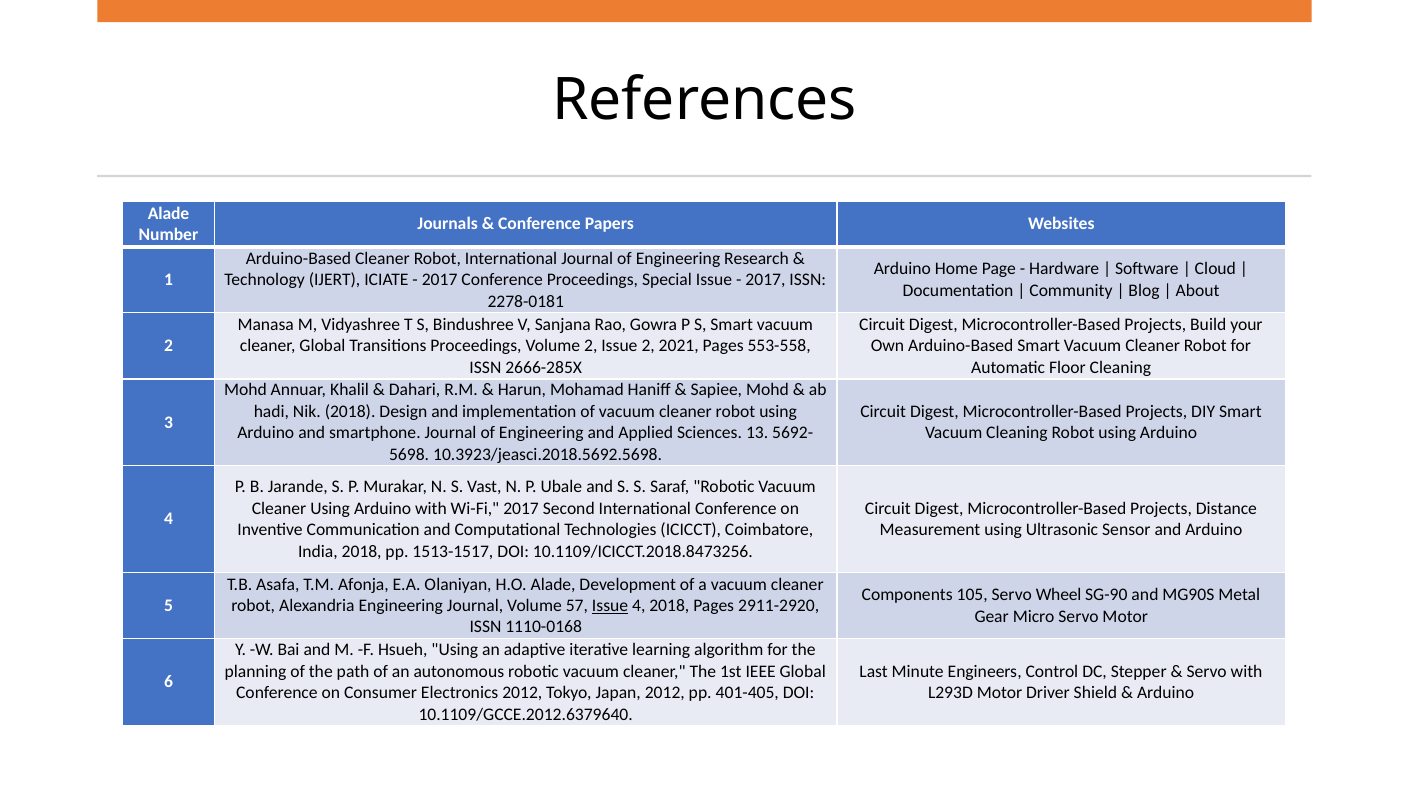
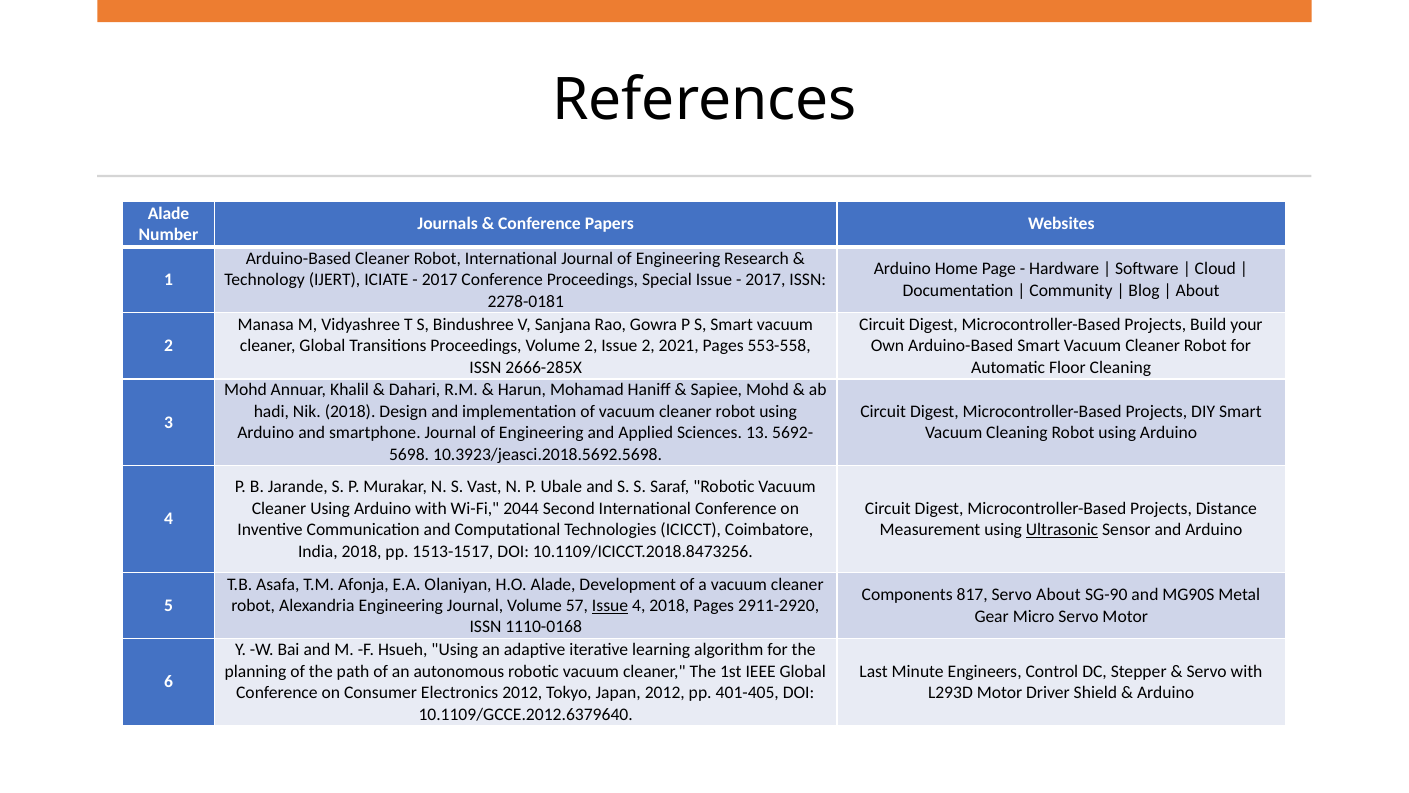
Wi-Fi 2017: 2017 -> 2044
Ultrasonic underline: none -> present
105: 105 -> 817
Servo Wheel: Wheel -> About
